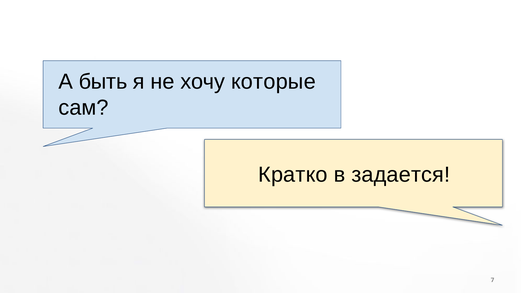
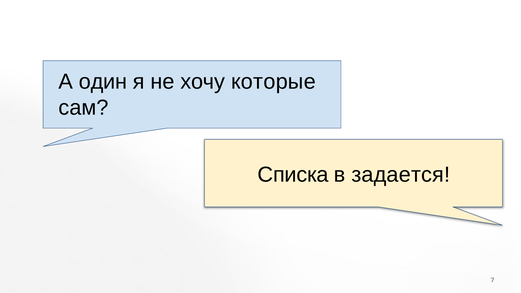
быть: быть -> один
Кратко: Кратко -> Списка
